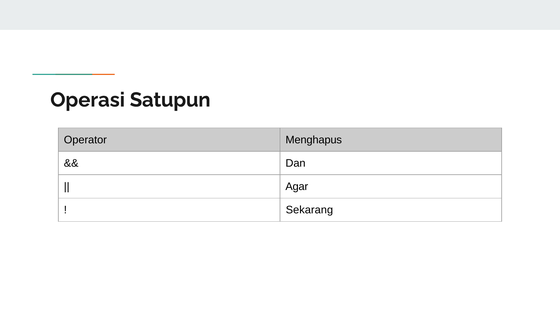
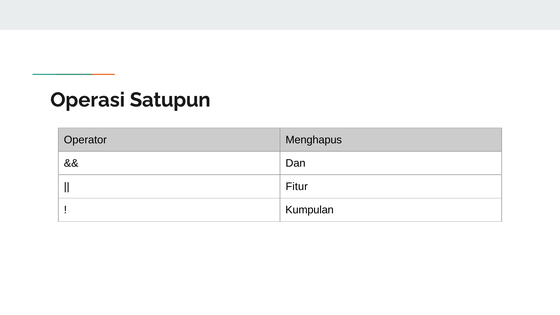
Agar: Agar -> Fitur
Sekarang: Sekarang -> Kumpulan
